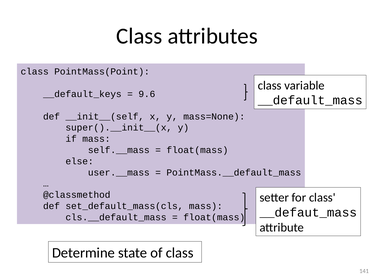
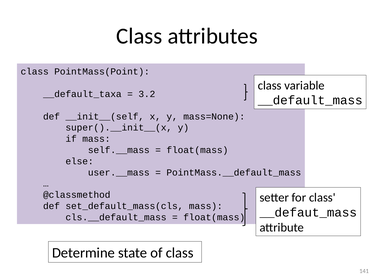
__default_keys: __default_keys -> __default_taxa
9.6: 9.6 -> 3.2
